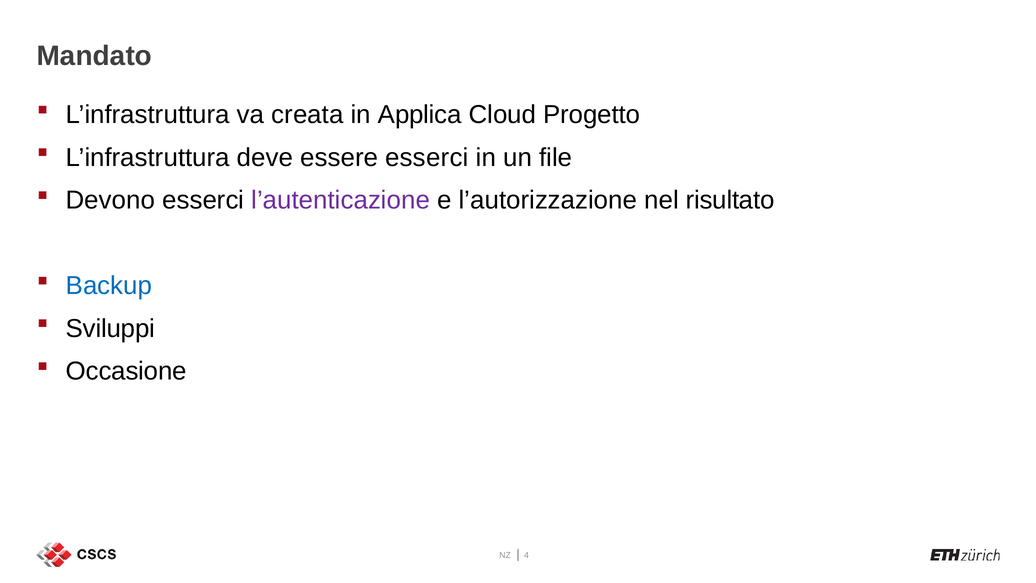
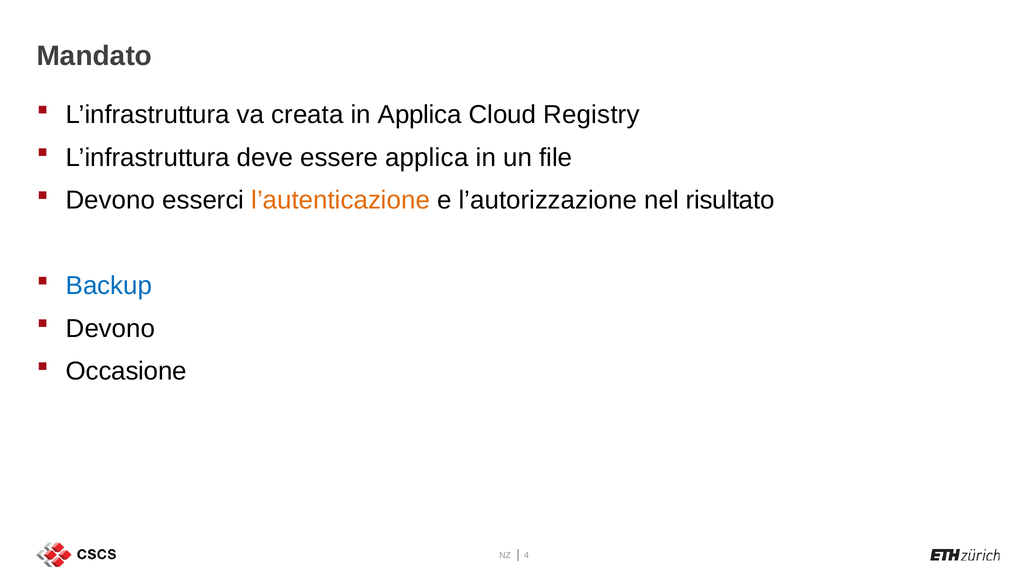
Progetto: Progetto -> Registry
essere esserci: esserci -> applica
l’autenticazione colour: purple -> orange
Sviluppi at (110, 328): Sviluppi -> Devono
